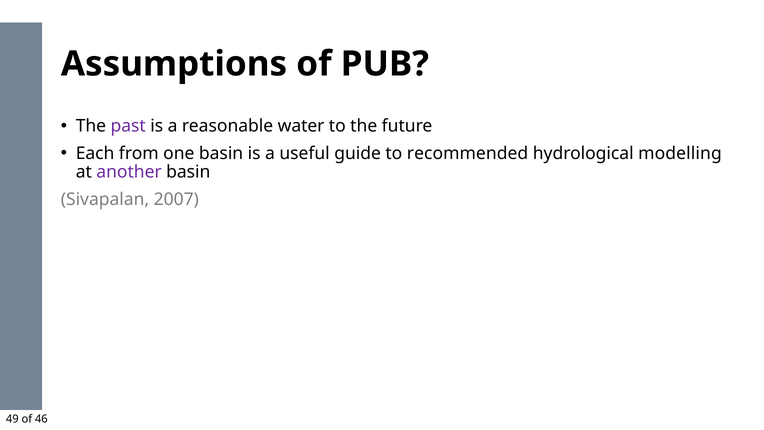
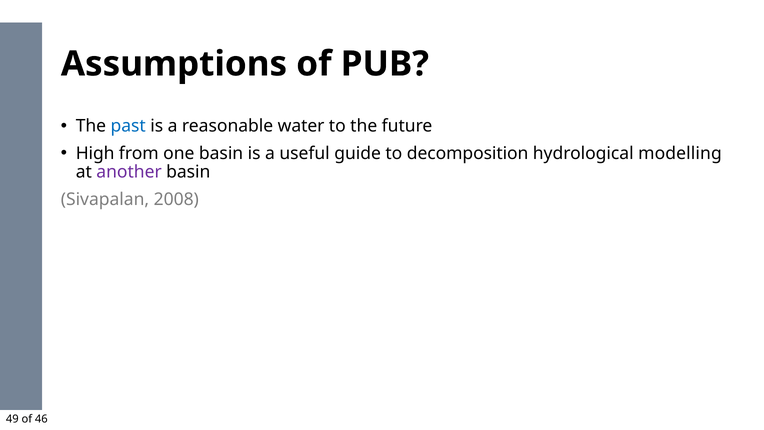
past colour: purple -> blue
Each: Each -> High
recommended: recommended -> decomposition
2007: 2007 -> 2008
